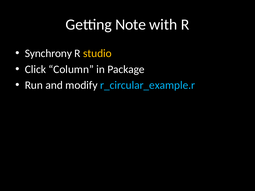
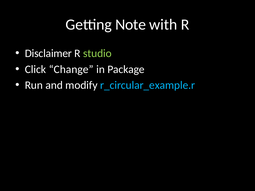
Synchrony: Synchrony -> Disclaimer
studio colour: yellow -> light green
Column: Column -> Change
